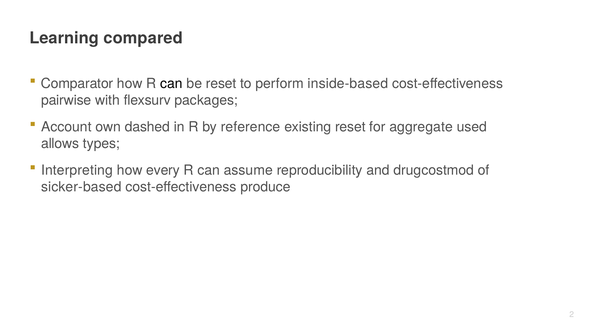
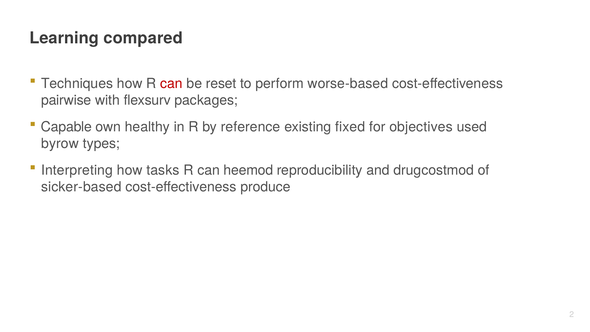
Comparator: Comparator -> Techniques
can at (171, 84) colour: black -> red
inside-based: inside-based -> worse-based
Account: Account -> Capable
dashed: dashed -> healthy
existing reset: reset -> fixed
aggregate: aggregate -> objectives
allows: allows -> byrow
every: every -> tasks
assume: assume -> heemod
